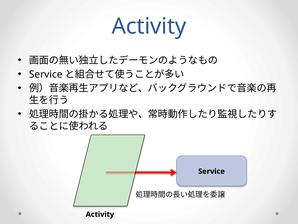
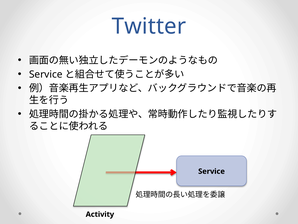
Activity at (149, 26): Activity -> Twitter
